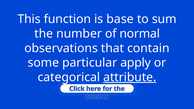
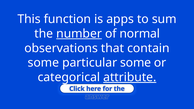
base: base -> apps
number underline: none -> present
particular apply: apply -> some
